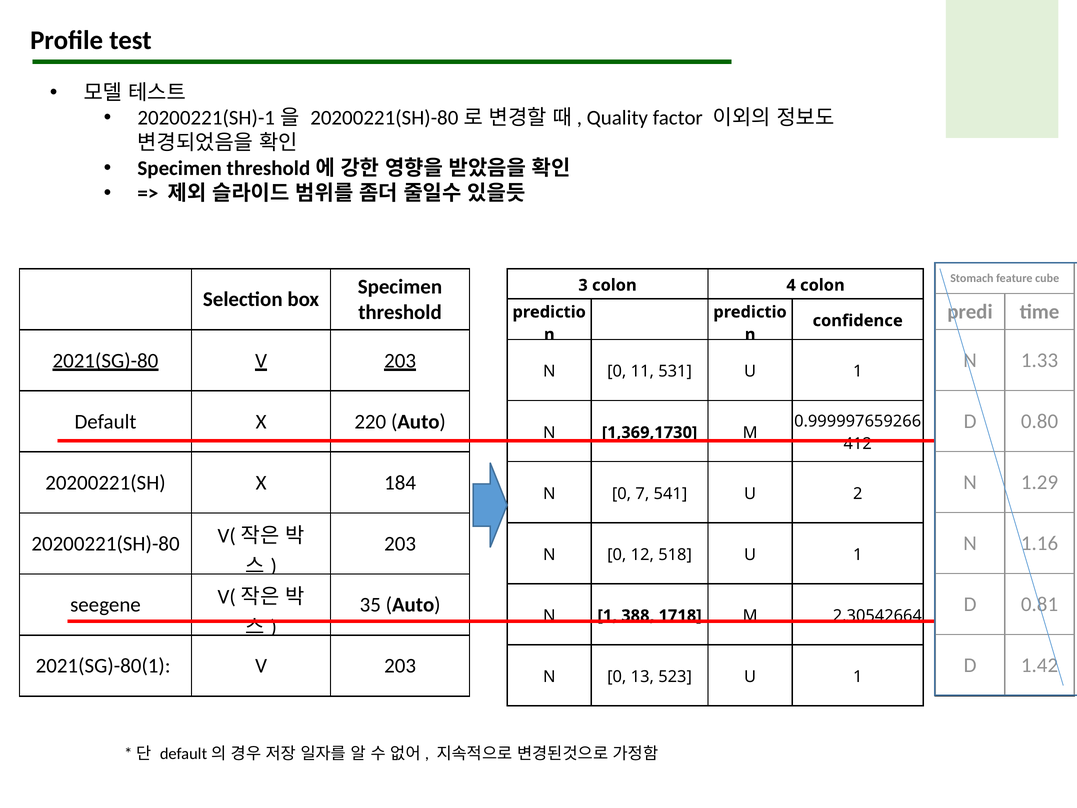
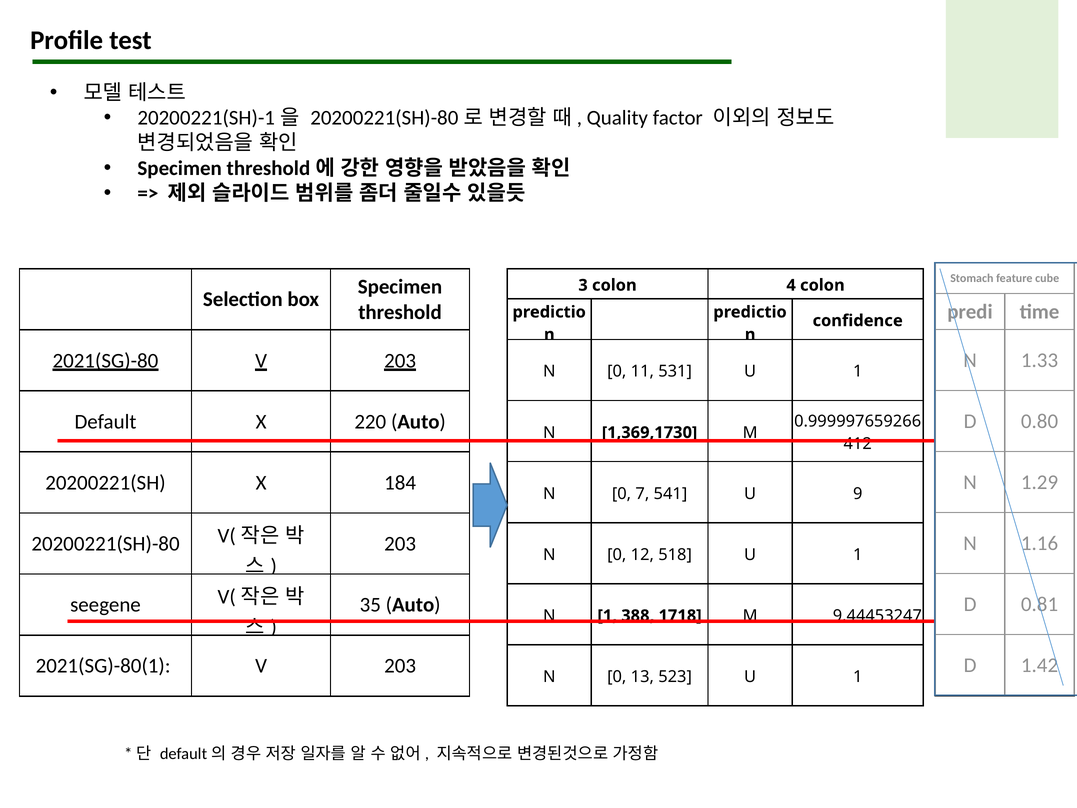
2: 2 -> 9
2.30542664: 2.30542664 -> 9.44453247
